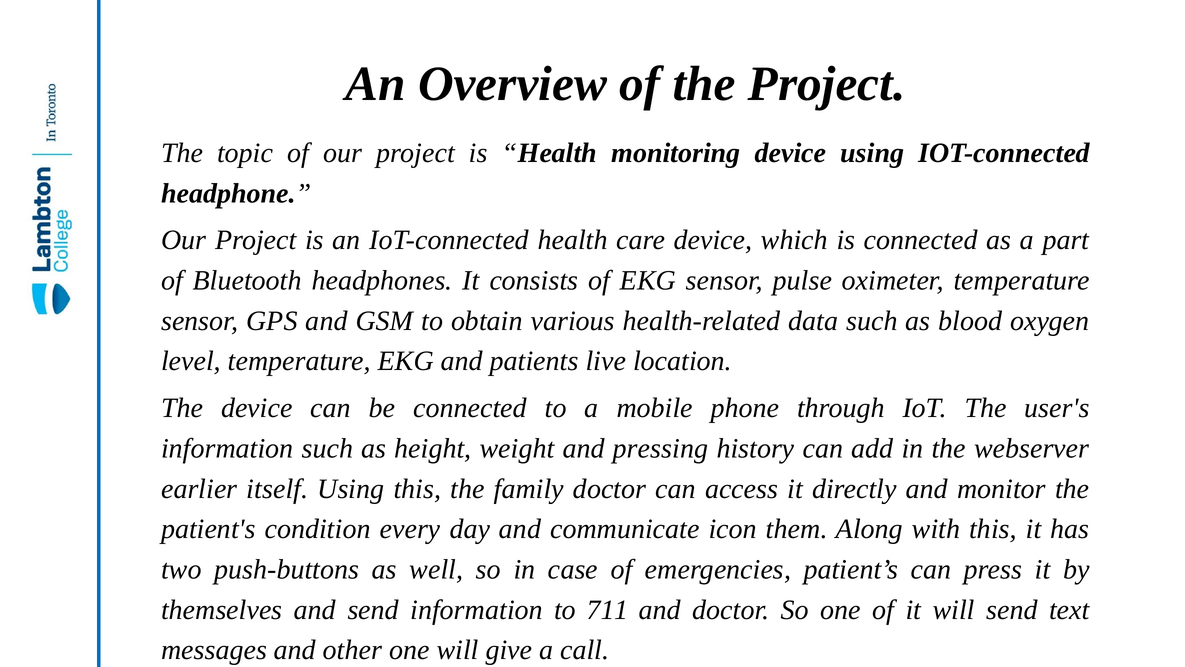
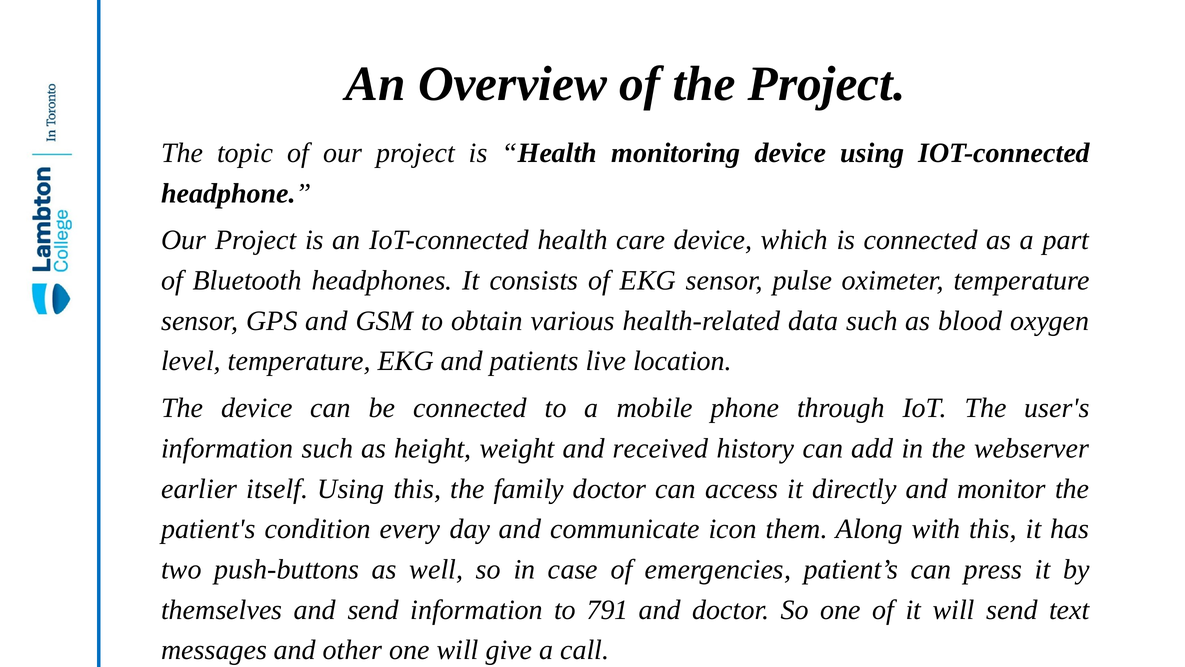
pressing: pressing -> received
711: 711 -> 791
